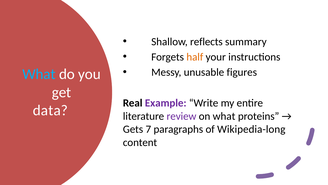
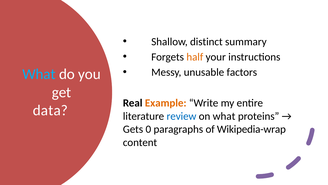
reflects: reflects -> distinct
figures: figures -> factors
Example colour: purple -> orange
review colour: purple -> blue
7: 7 -> 0
Wikipedia-long: Wikipedia-long -> Wikipedia-wrap
